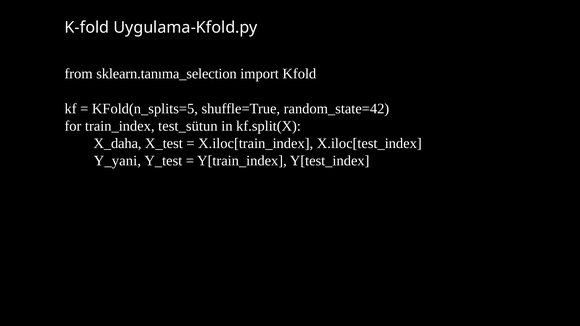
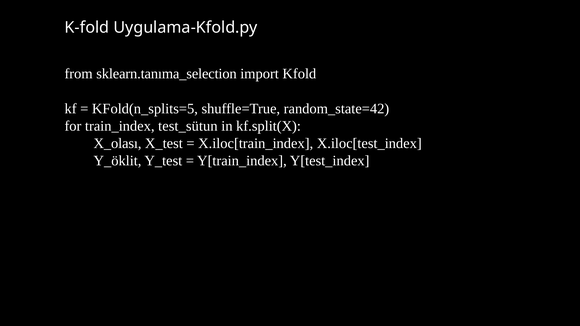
X_daha: X_daha -> X_olası
Y_yani: Y_yani -> Y_öklit
